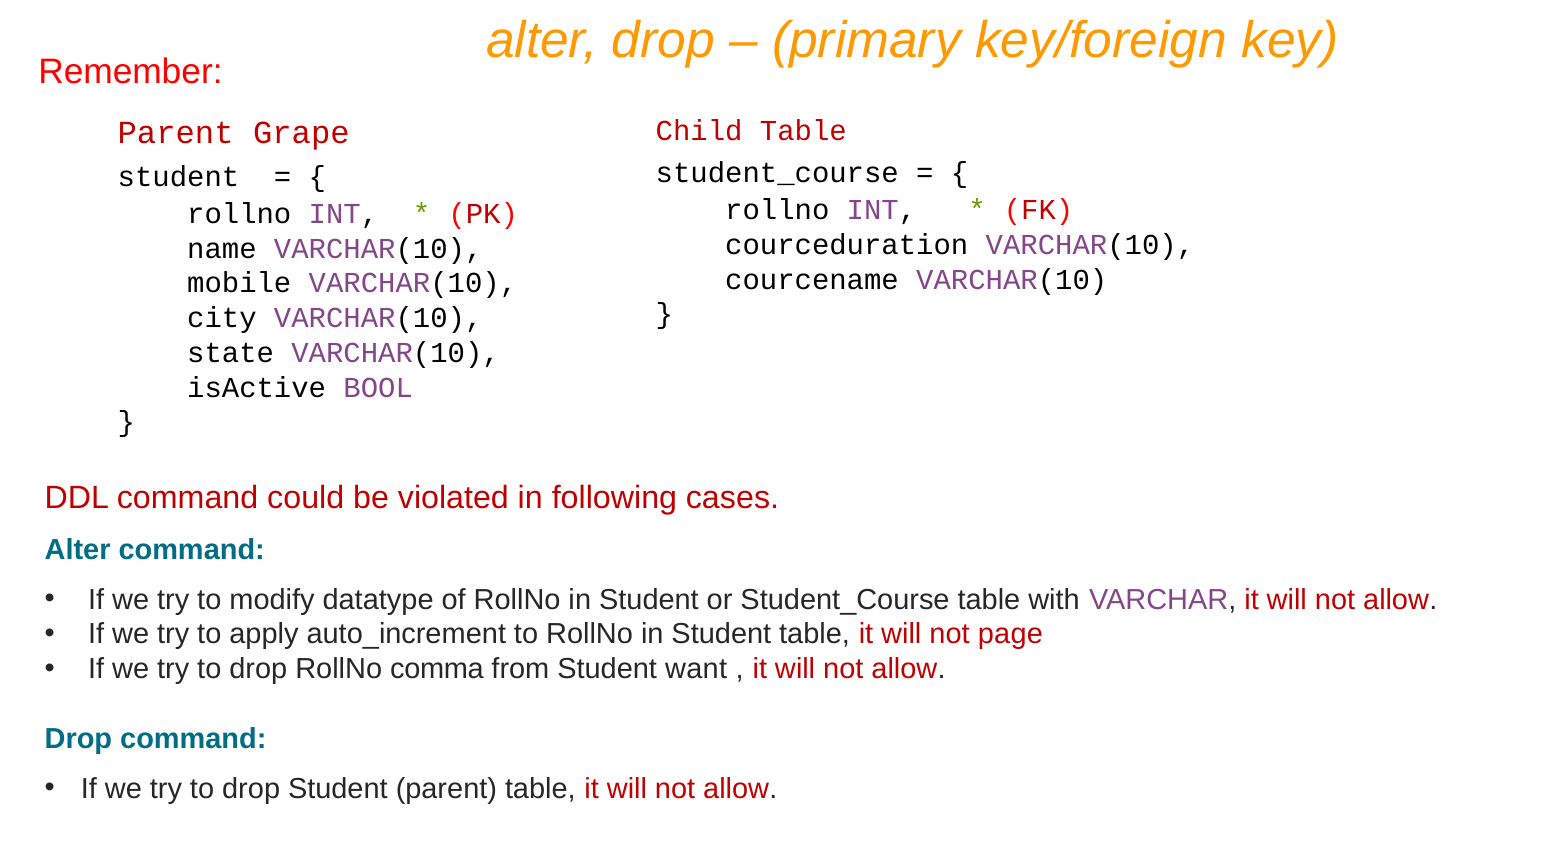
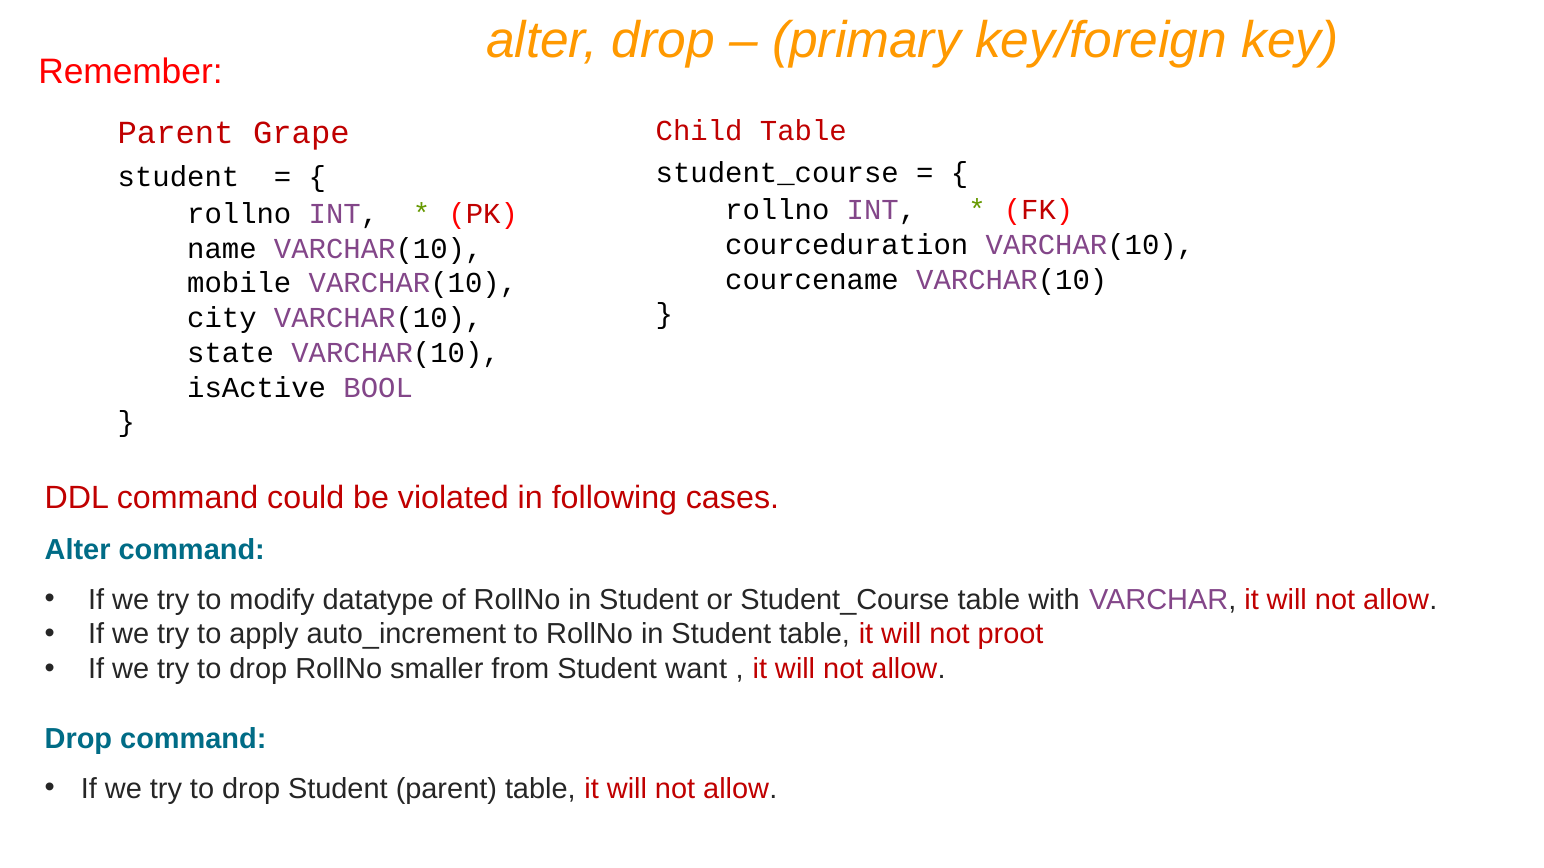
page: page -> proot
comma: comma -> smaller
